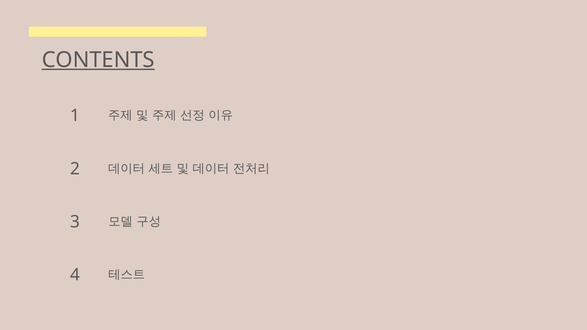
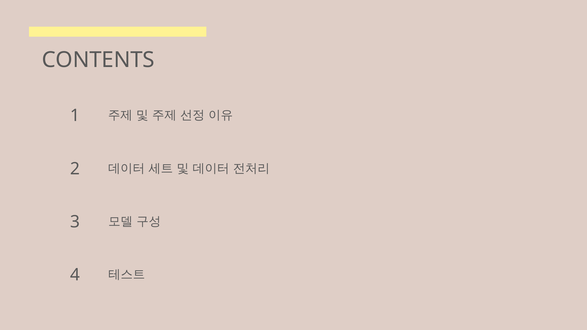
CONTENTS underline: present -> none
